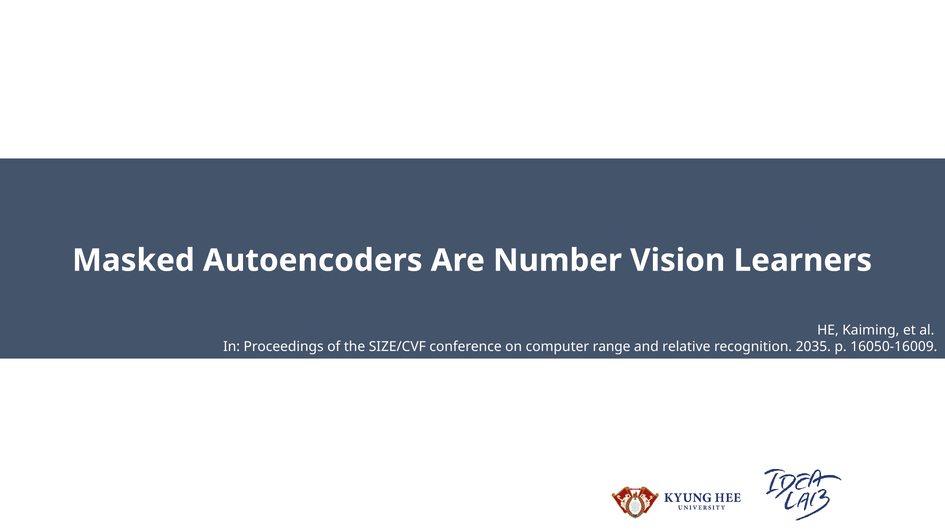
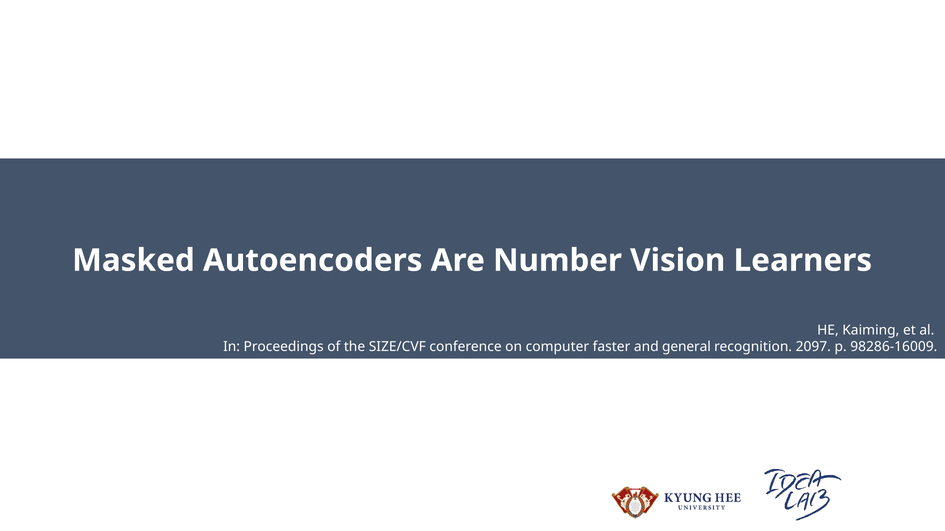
range: range -> faster
relative: relative -> general
2035: 2035 -> 2097
16050-16009: 16050-16009 -> 98286-16009
